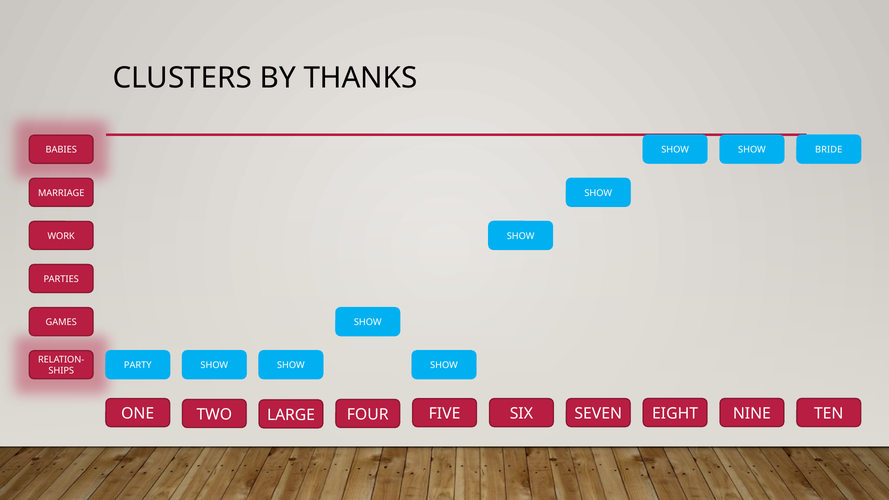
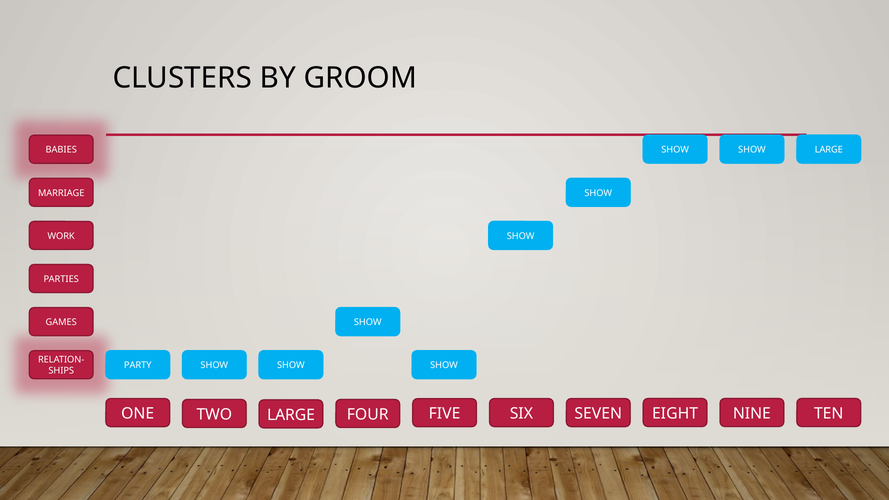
THANKS: THANKS -> GROOM
BRIDE at (829, 150): BRIDE -> LARGE
